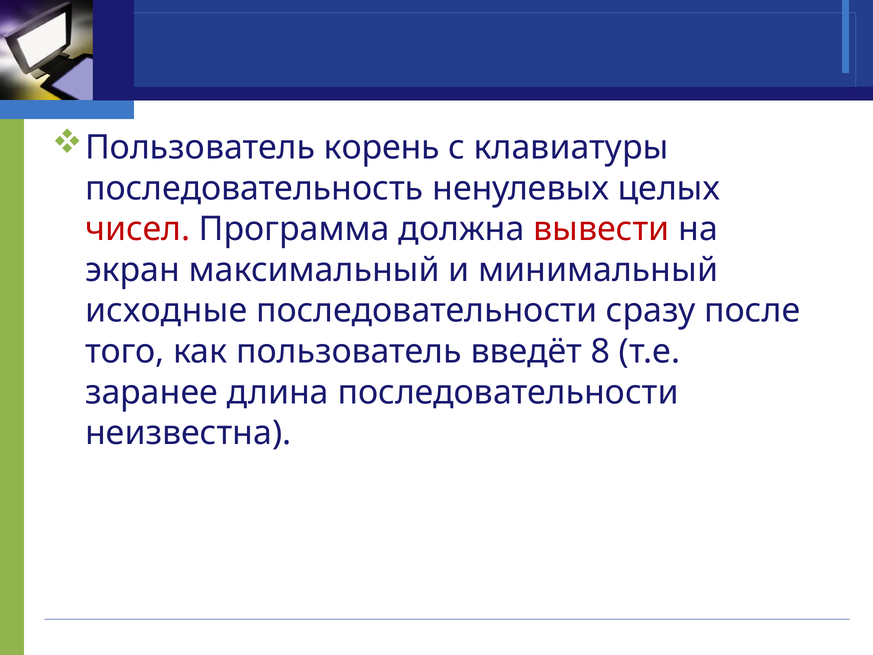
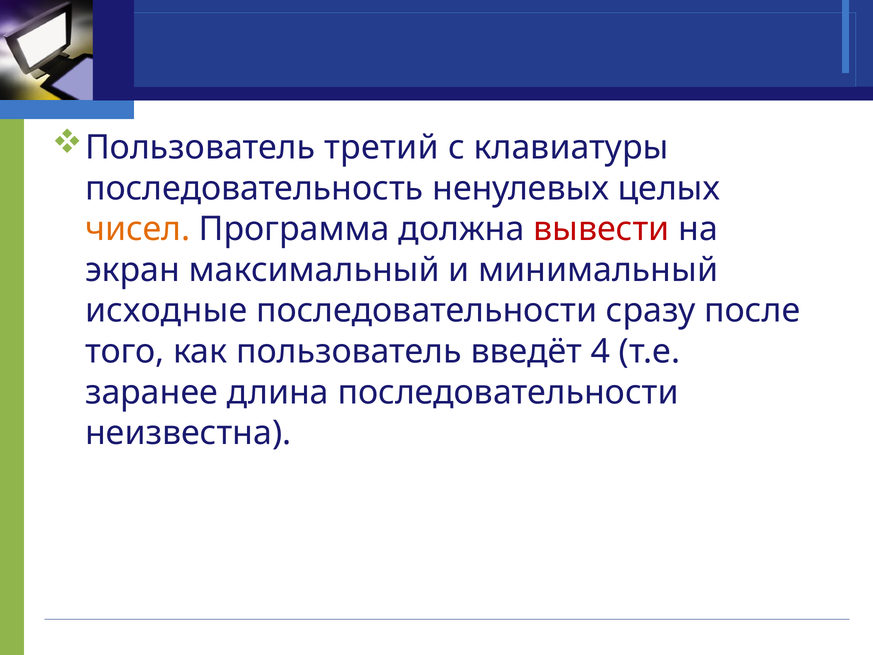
корень: корень -> третий
чисел colour: red -> orange
8: 8 -> 4
